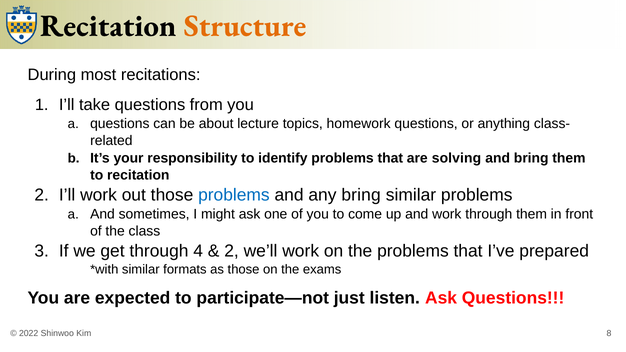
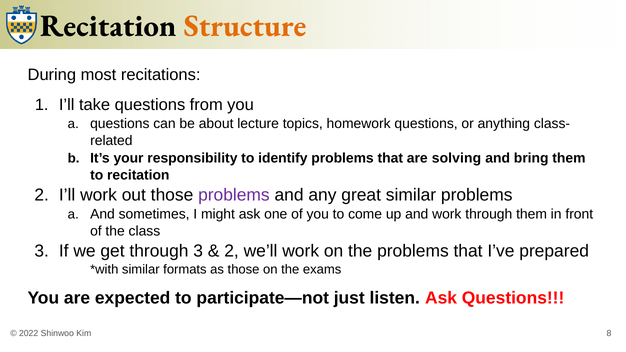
problems at (234, 195) colour: blue -> purple
any bring: bring -> great
through 4: 4 -> 3
